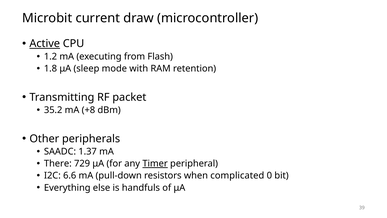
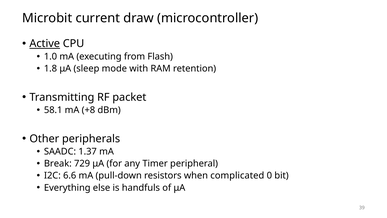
1.2: 1.2 -> 1.0
35.2: 35.2 -> 58.1
There: There -> Break
Timer underline: present -> none
